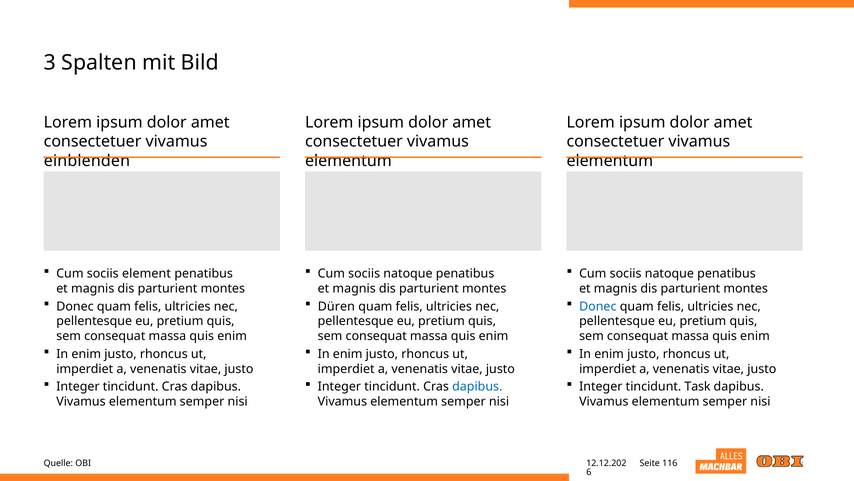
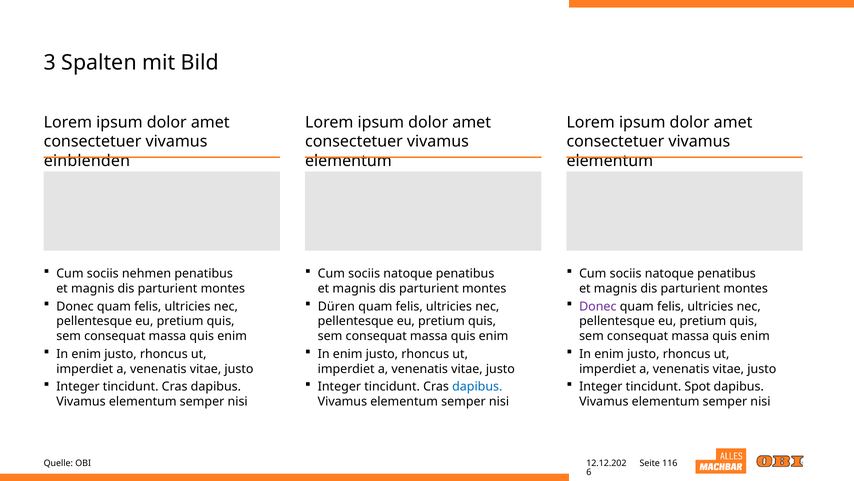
element: element -> nehmen
Donec at (598, 306) colour: blue -> purple
Task: Task -> Spot
